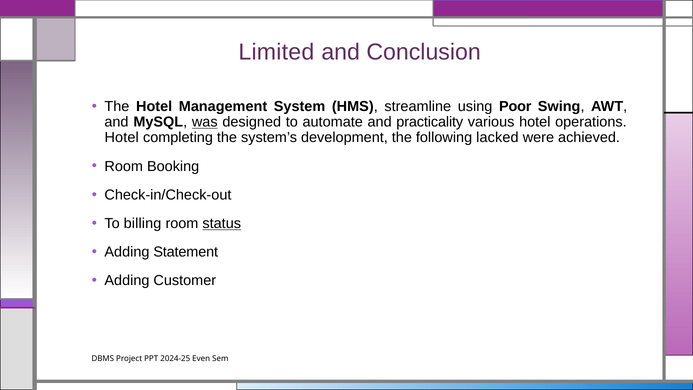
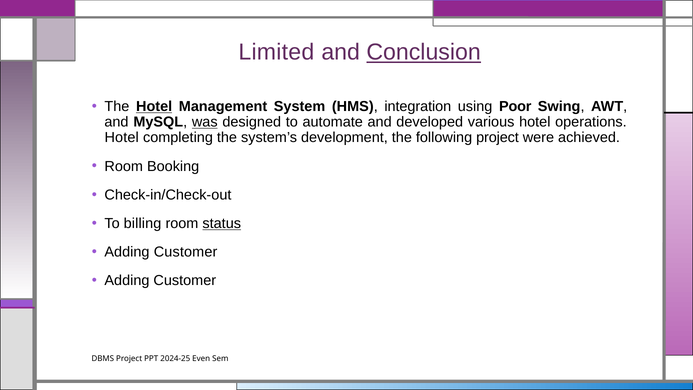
Conclusion underline: none -> present
Hotel at (154, 106) underline: none -> present
streamline: streamline -> integration
practicality: practicality -> developed
following lacked: lacked -> project
Statement at (186, 252): Statement -> Customer
